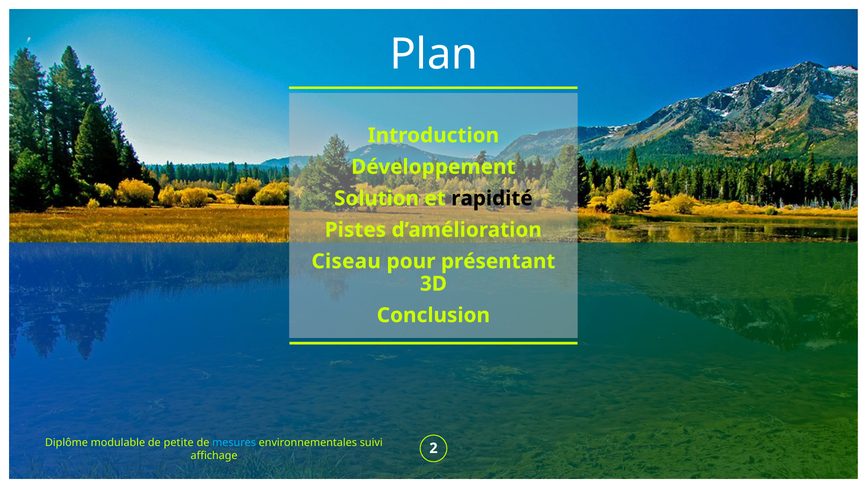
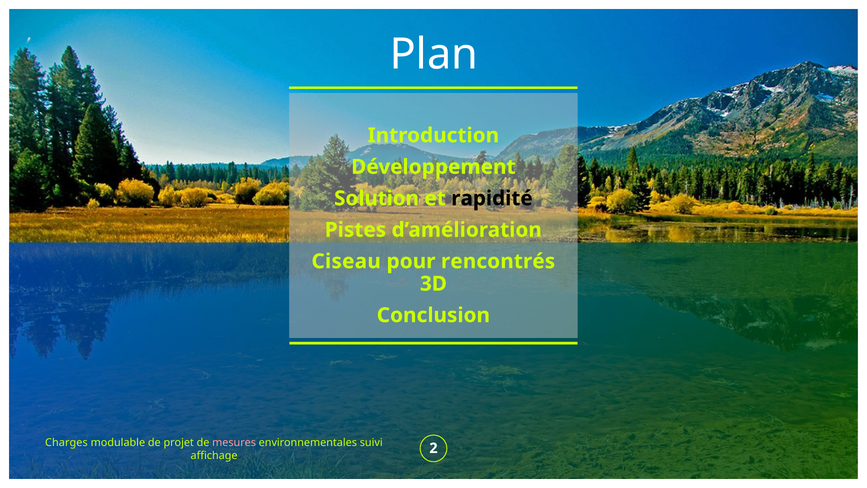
présentant: présentant -> rencontrés
Diplôme: Diplôme -> Charges
petite: petite -> projet
mesures colour: light blue -> pink
